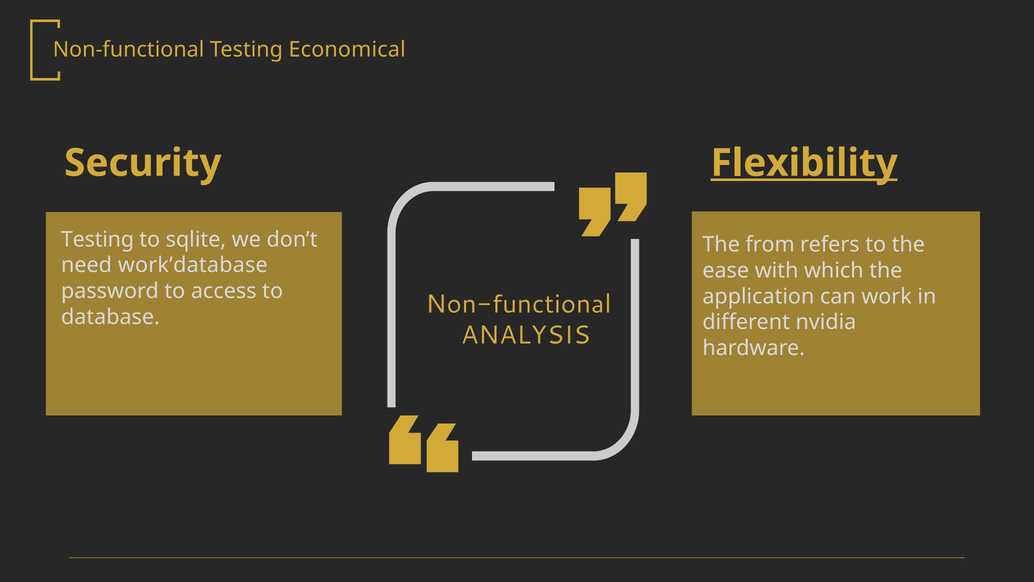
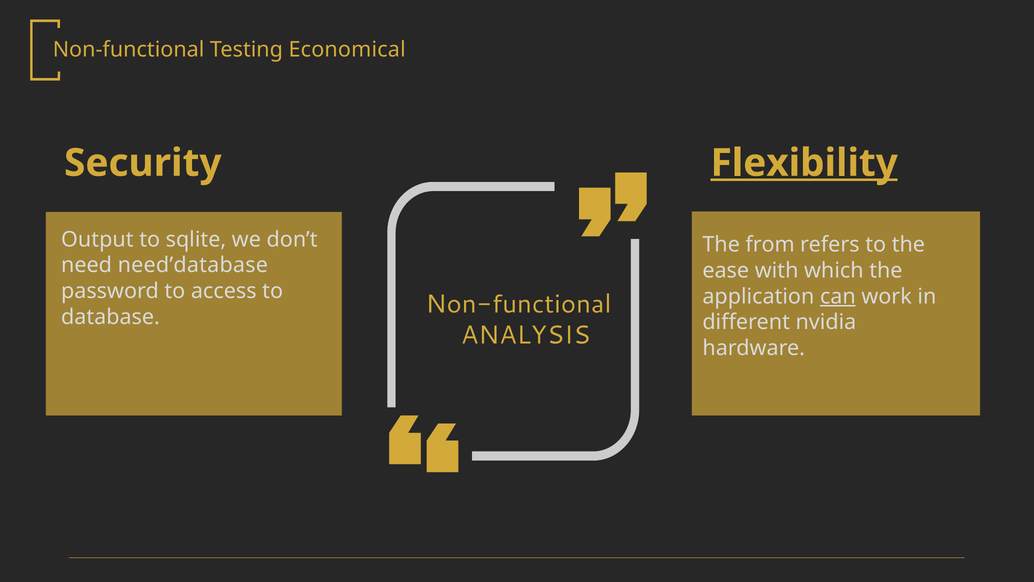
Testing at (97, 239): Testing -> Output
work’database: work’database -> need’database
can underline: none -> present
